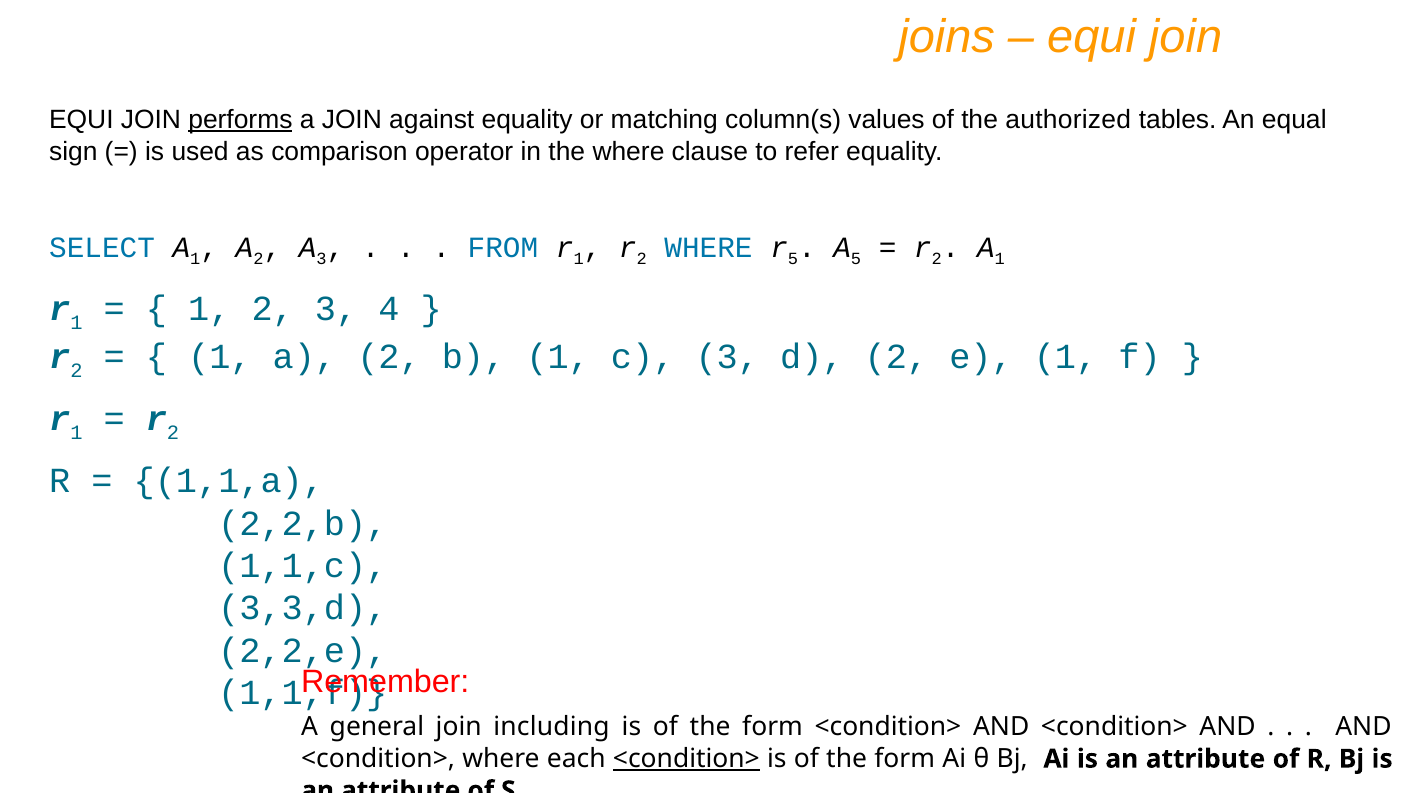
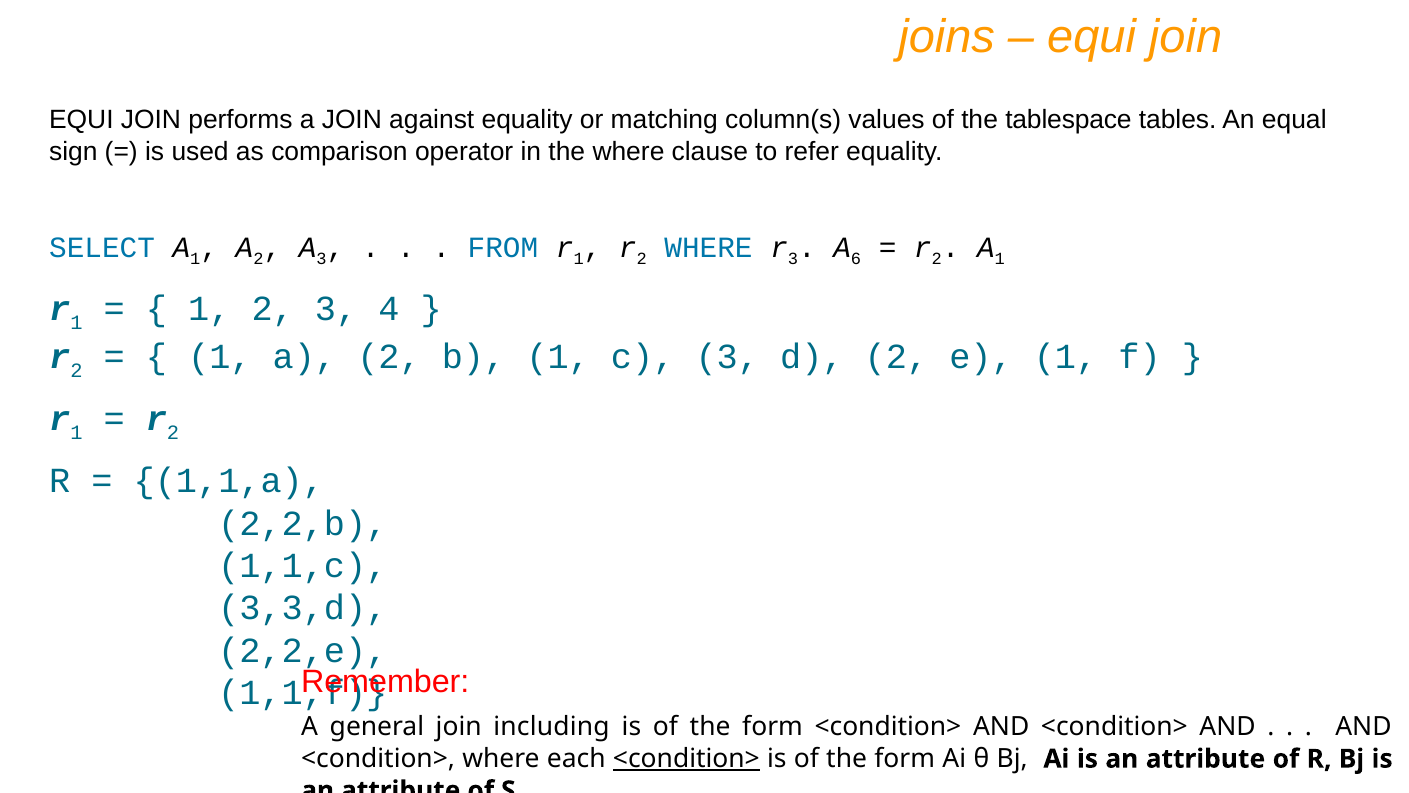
performs underline: present -> none
authorized: authorized -> tablespace
r 5: 5 -> 3
A 5: 5 -> 6
